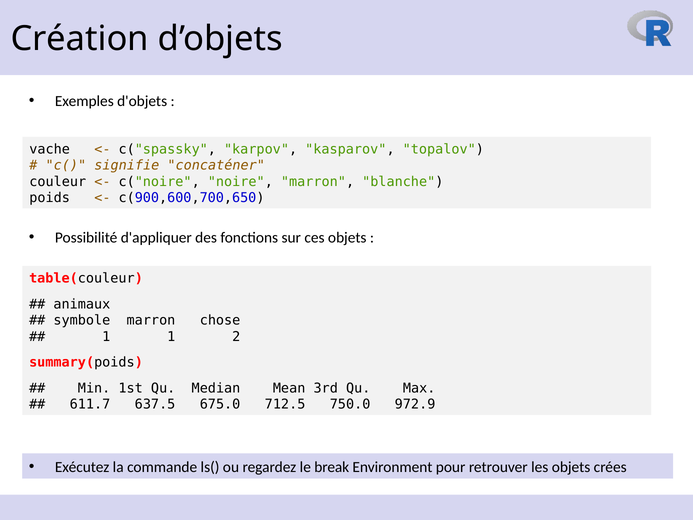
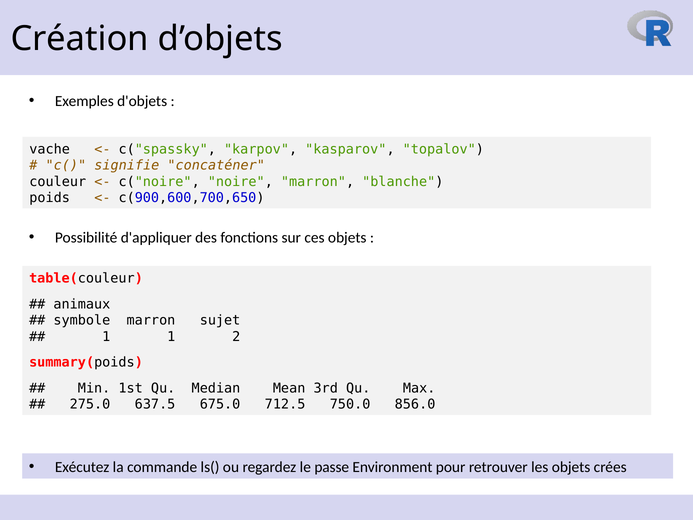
chose: chose -> sujet
611.7: 611.7 -> 275.0
972.9: 972.9 -> 856.0
break: break -> passe
